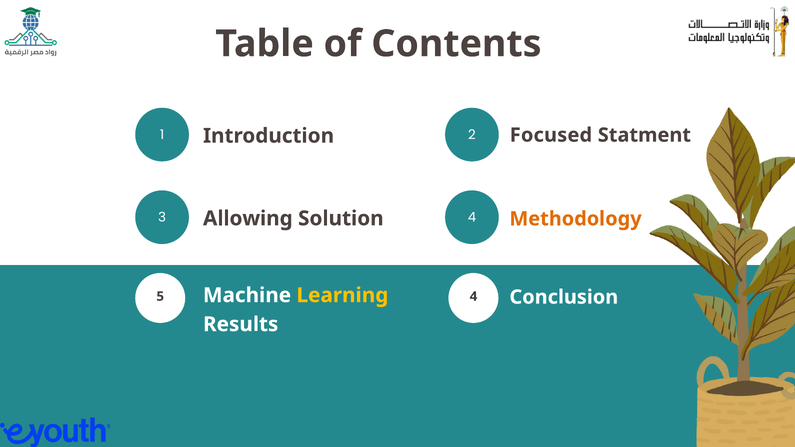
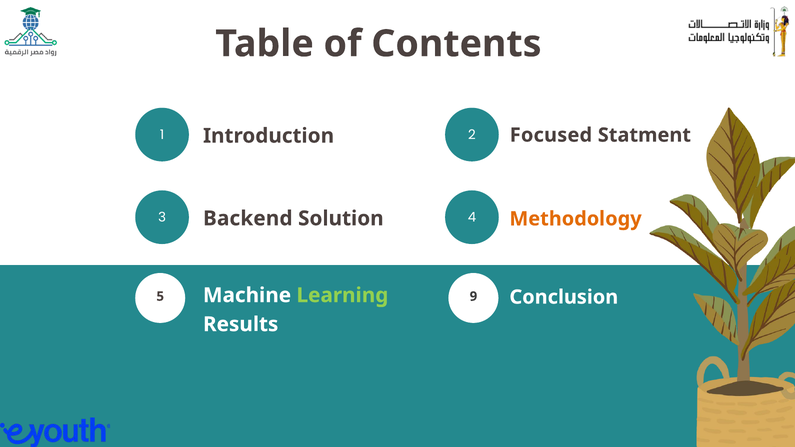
Allowing: Allowing -> Backend
Learning colour: yellow -> light green
5 4: 4 -> 9
